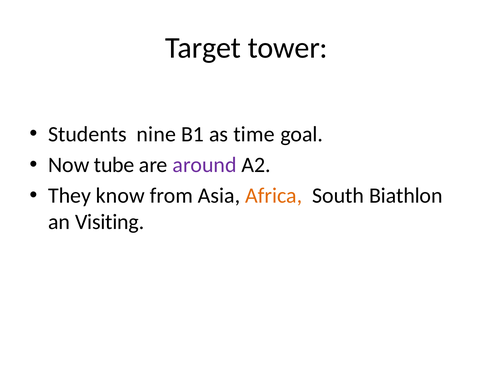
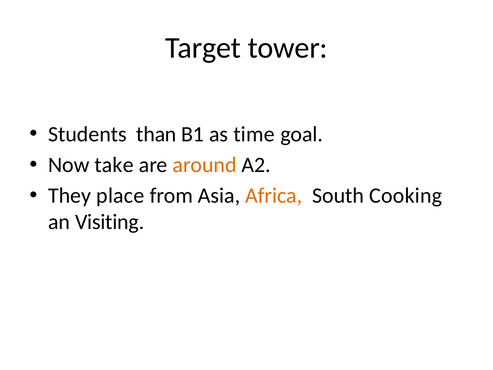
nine: nine -> than
tube: tube -> take
around colour: purple -> orange
know: know -> place
Biathlon: Biathlon -> Cooking
